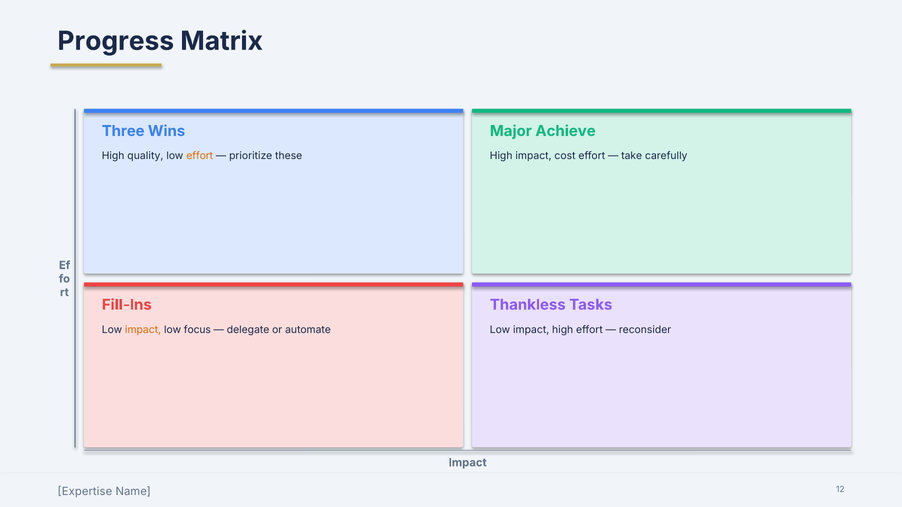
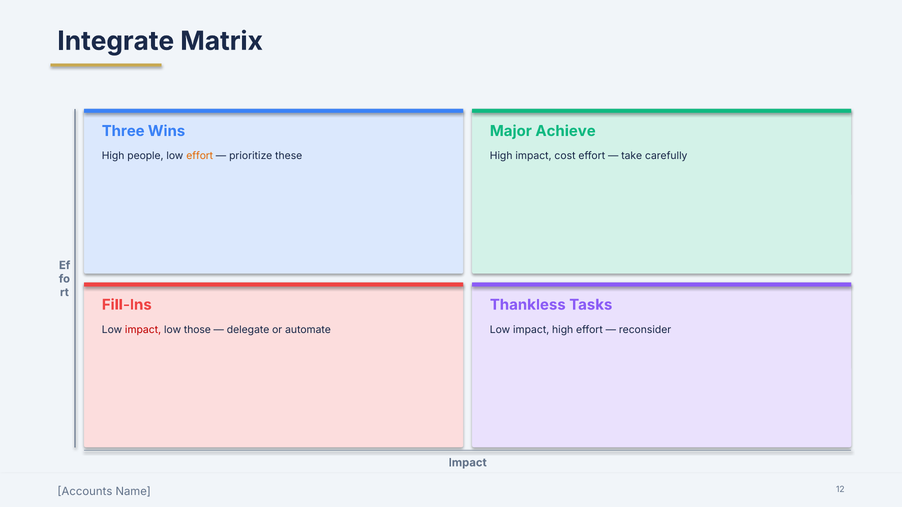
Progress: Progress -> Integrate
quality: quality -> people
impact at (143, 330) colour: orange -> red
focus: focus -> those
Expertise: Expertise -> Accounts
